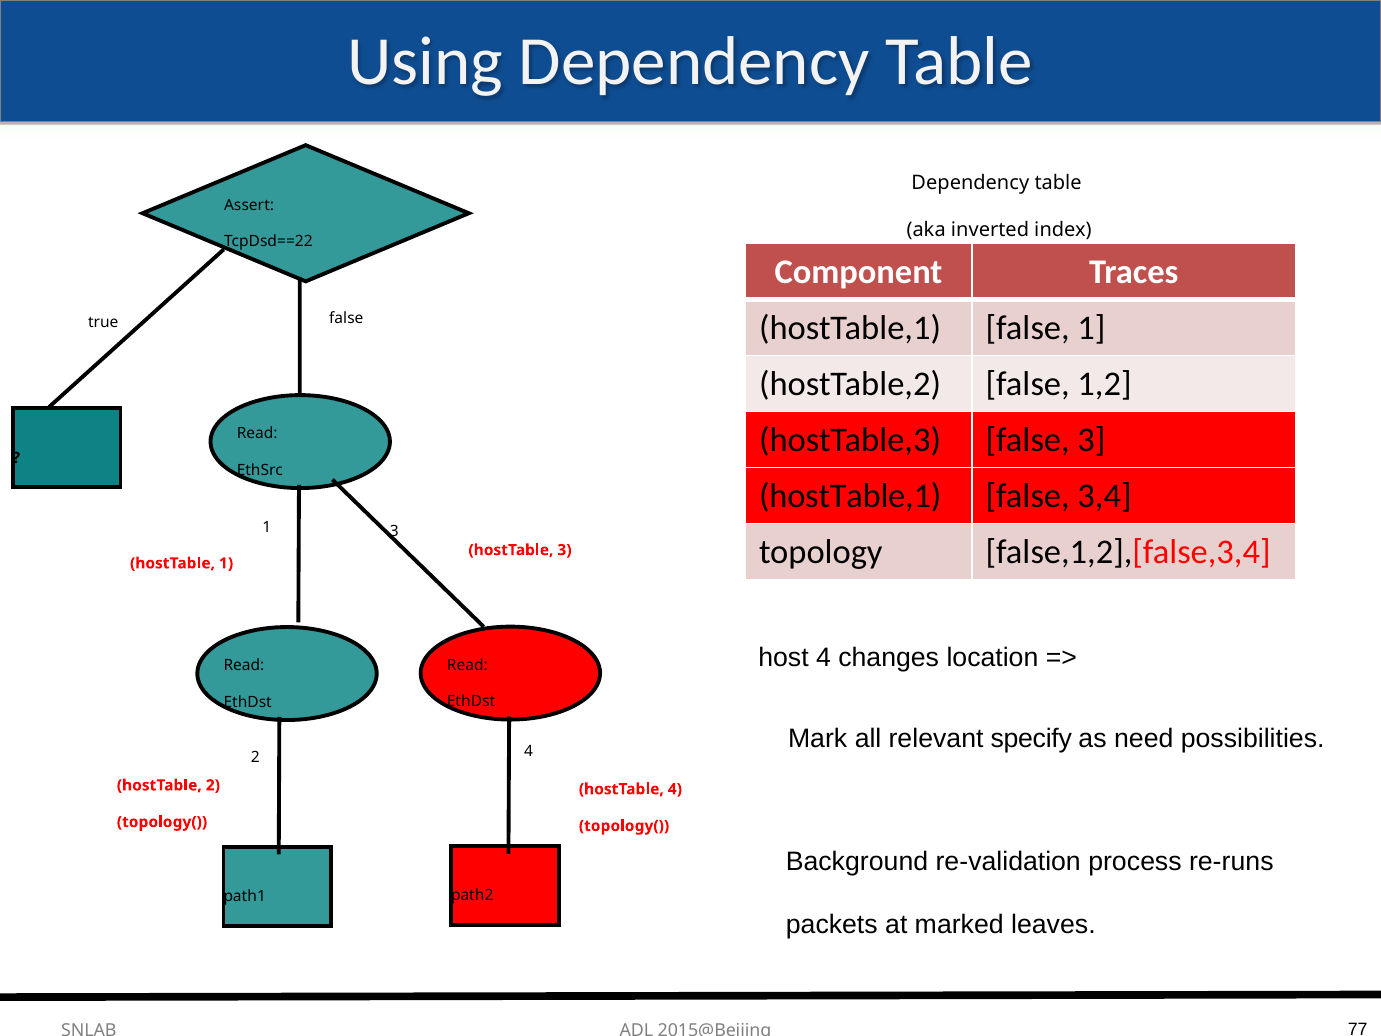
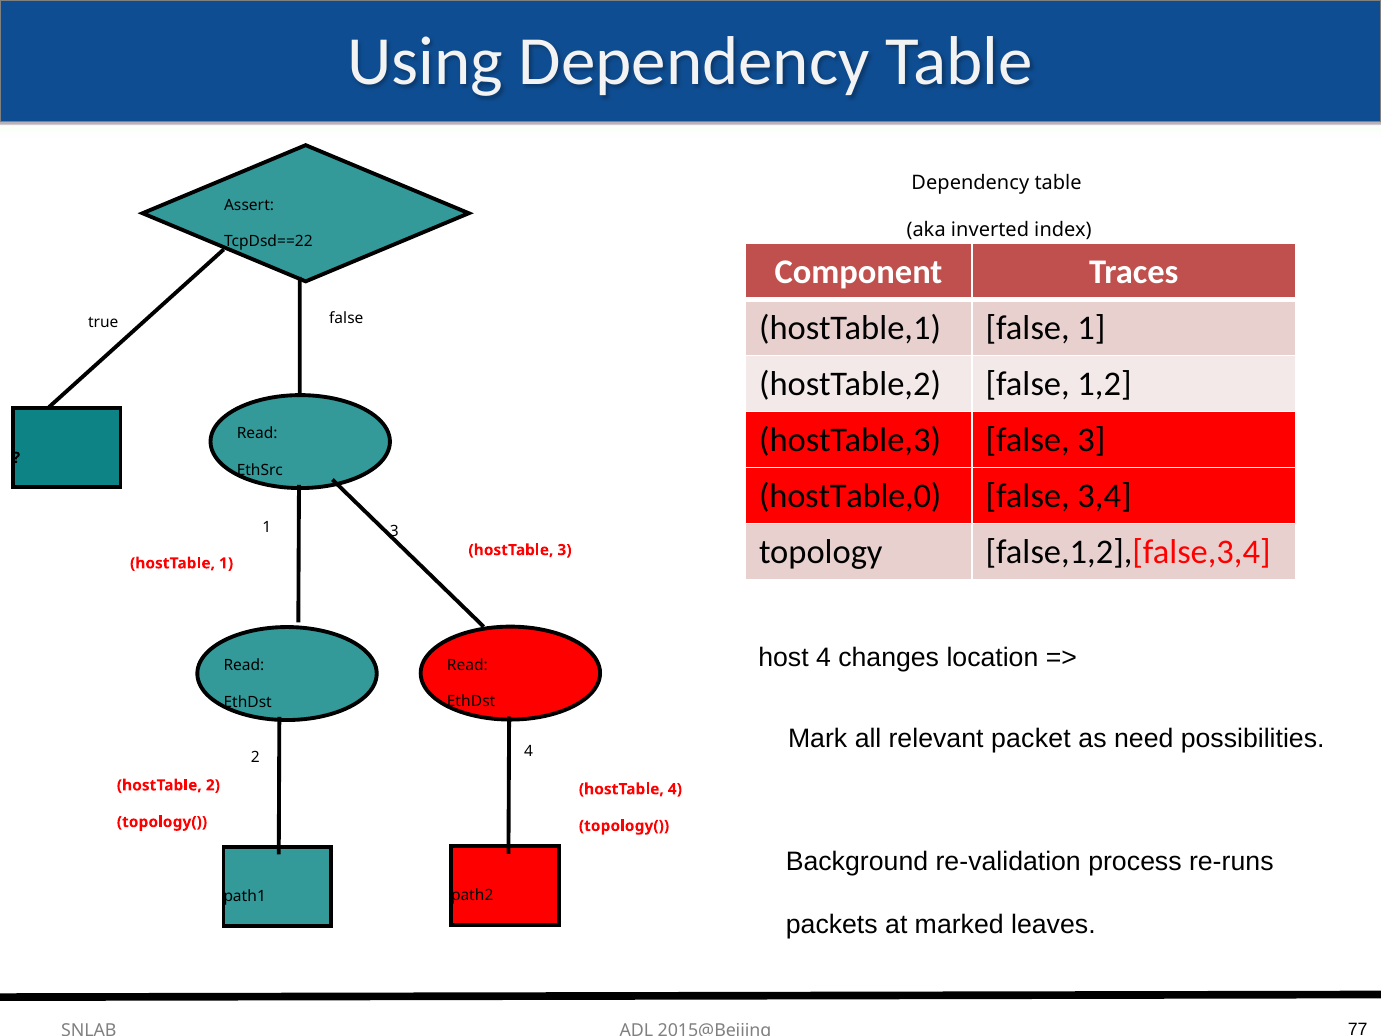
hostTable,1 at (850, 496): hostTable,1 -> hostTable,0
specify: specify -> packet
